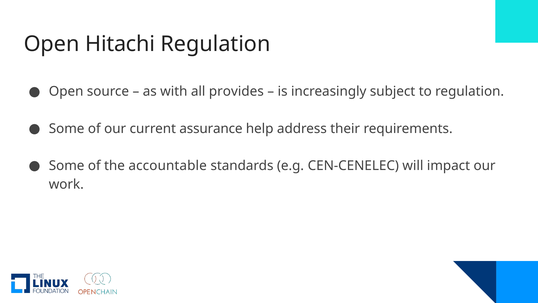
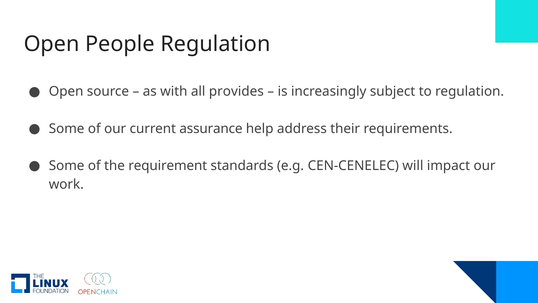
Hitachi: Hitachi -> People
accountable: accountable -> requirement
